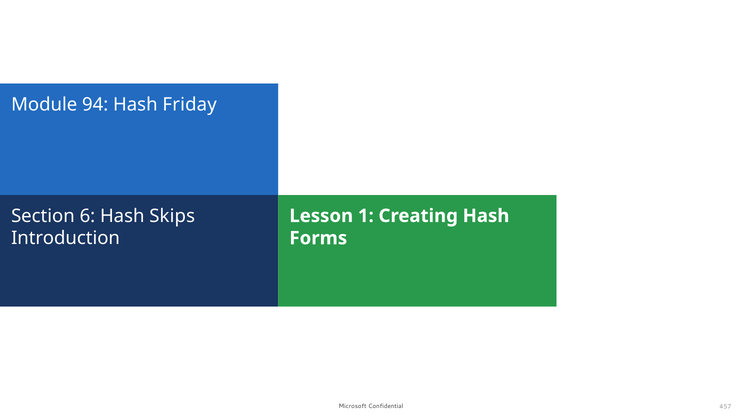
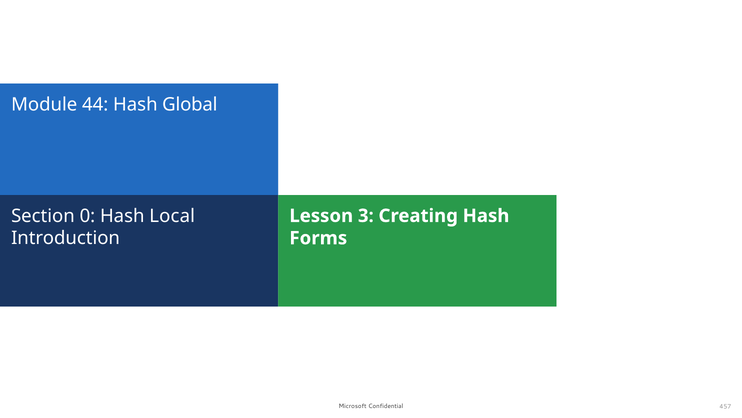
94: 94 -> 44
Friday: Friday -> Global
6: 6 -> 0
Skips: Skips -> Local
1: 1 -> 3
